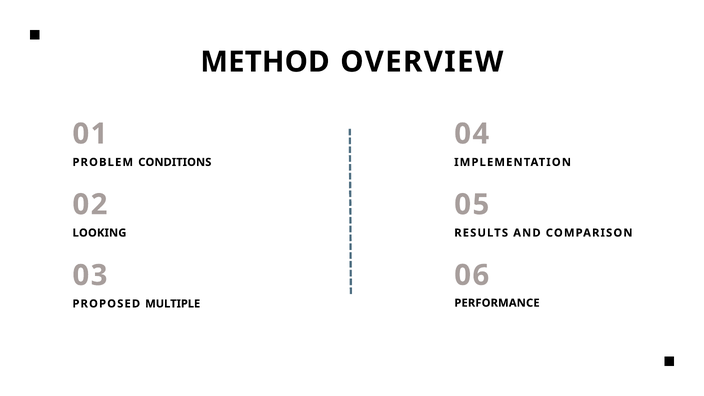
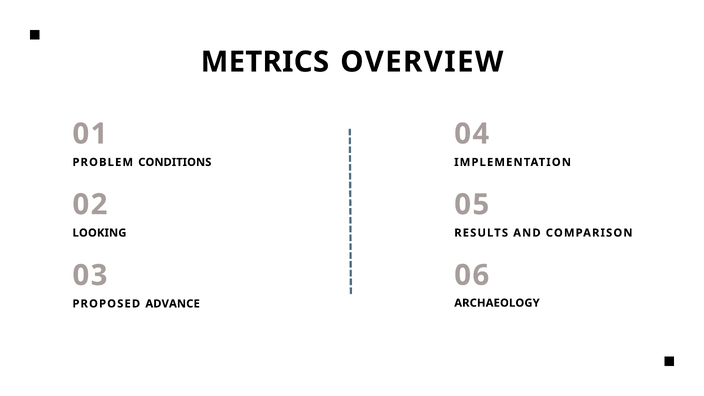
METHOD: METHOD -> METRICS
PERFORMANCE: PERFORMANCE -> ARCHAEOLOGY
MULTIPLE: MULTIPLE -> ADVANCE
